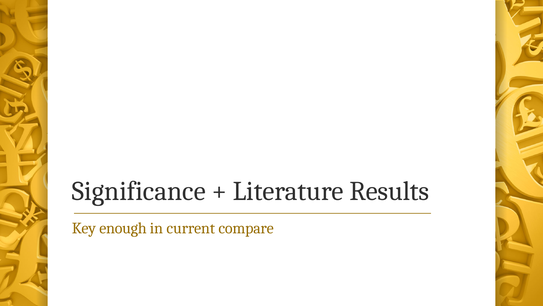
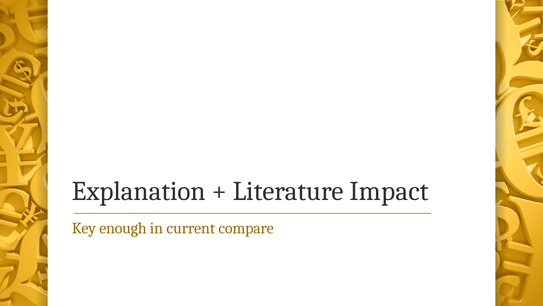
Significance: Significance -> Explanation
Results: Results -> Impact
